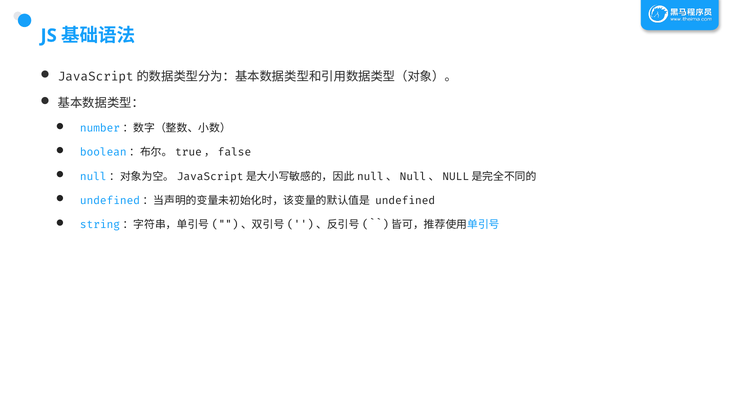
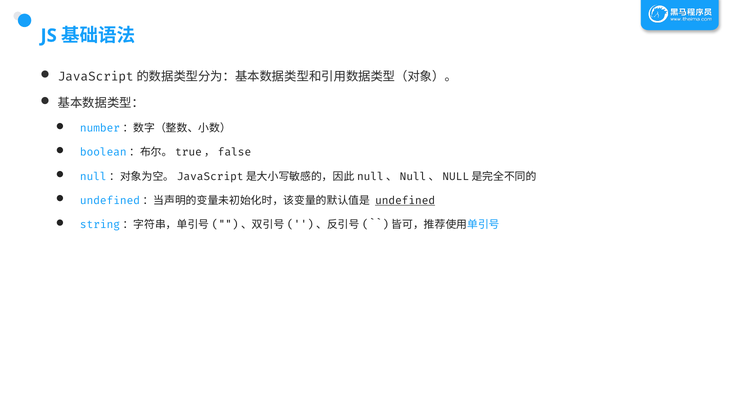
undefined underline: none -> present
